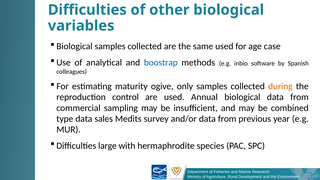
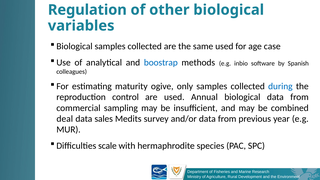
Difficulties at (87, 10): Difficulties -> Regulation
during colour: orange -> blue
type: type -> deal
large: large -> scale
